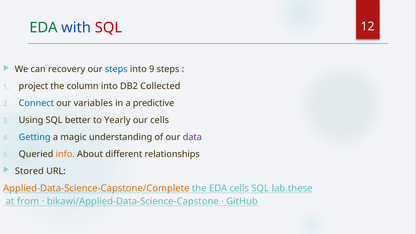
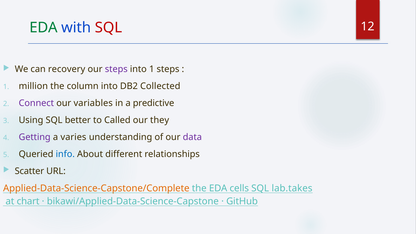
steps at (116, 69) colour: blue -> purple
into 9: 9 -> 1
project: project -> million
Connect colour: blue -> purple
Yearly: Yearly -> Called
our cells: cells -> they
Getting colour: blue -> purple
magic: magic -> varies
info colour: orange -> blue
Stored: Stored -> Scatter
lab.these: lab.these -> lab.takes
from: from -> chart
